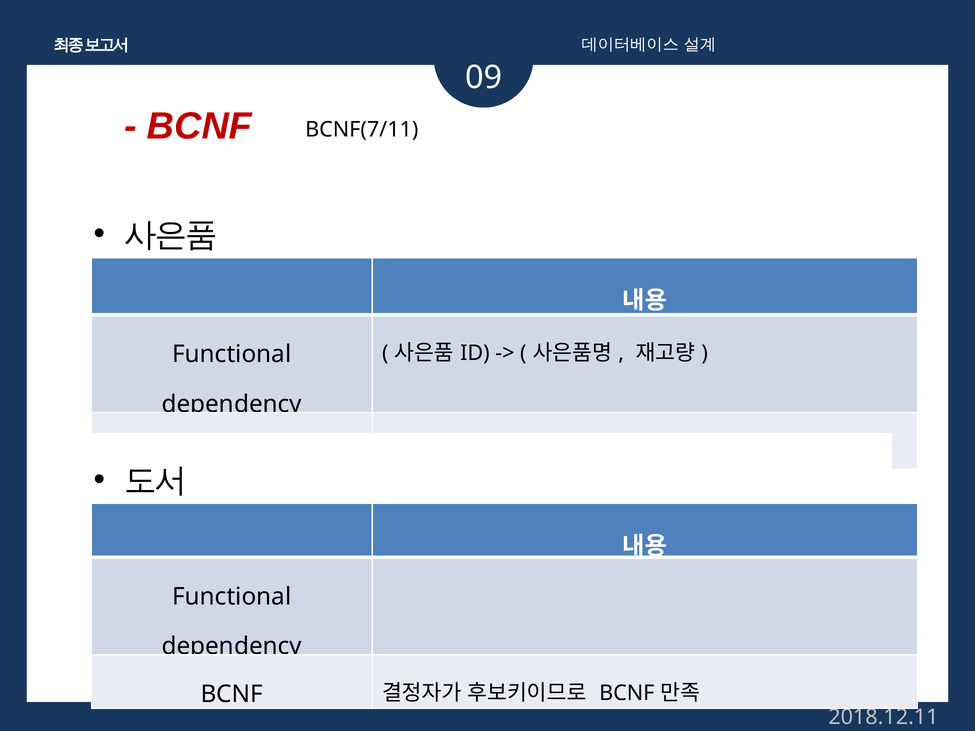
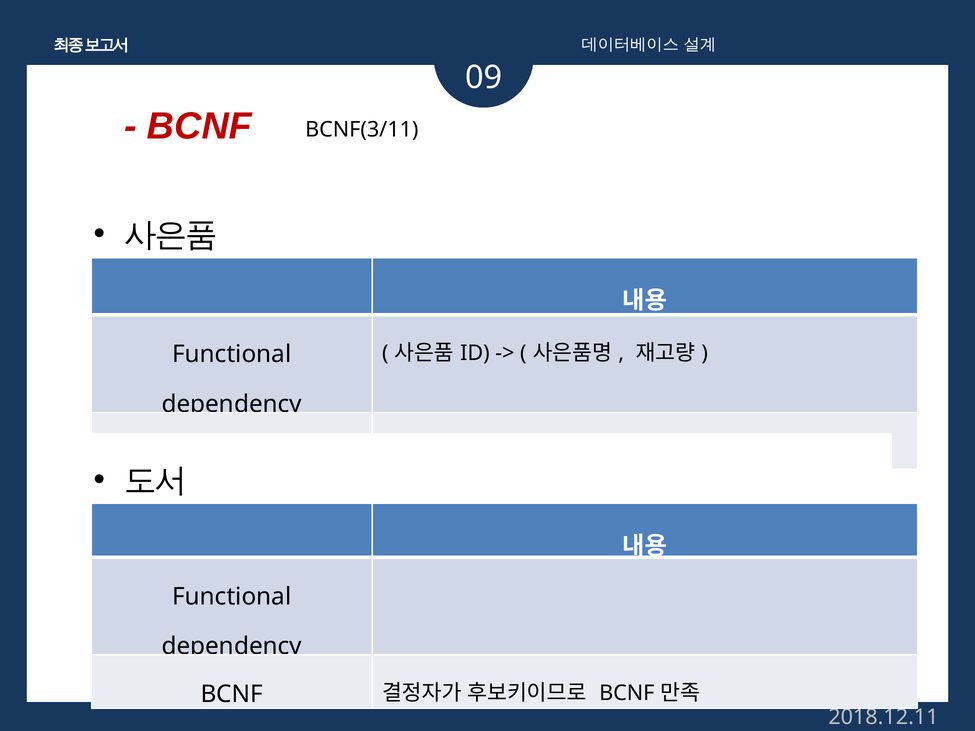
BCNF(7/11: BCNF(7/11 -> BCNF(3/11
